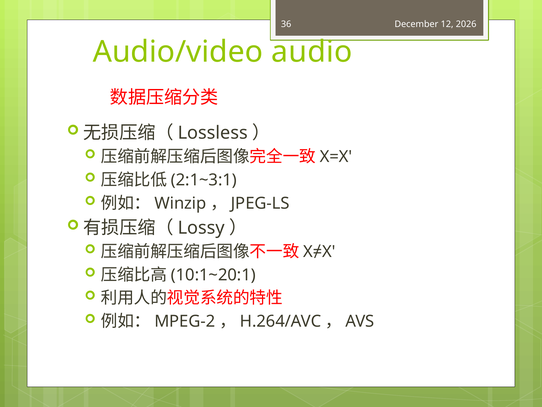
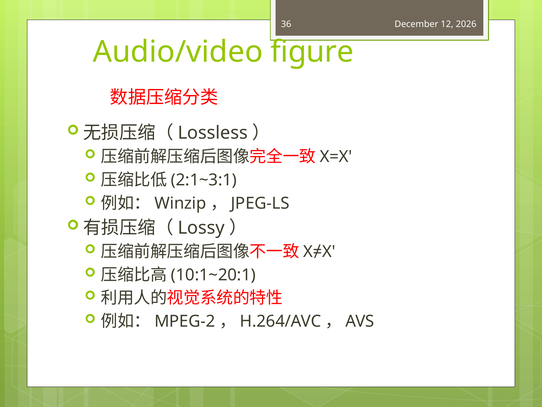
audio: audio -> figure
